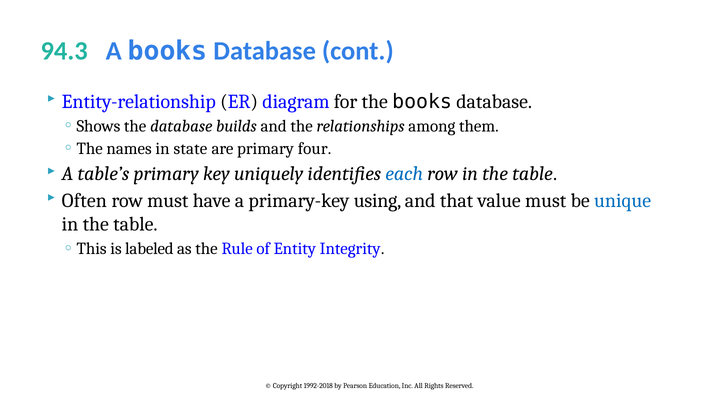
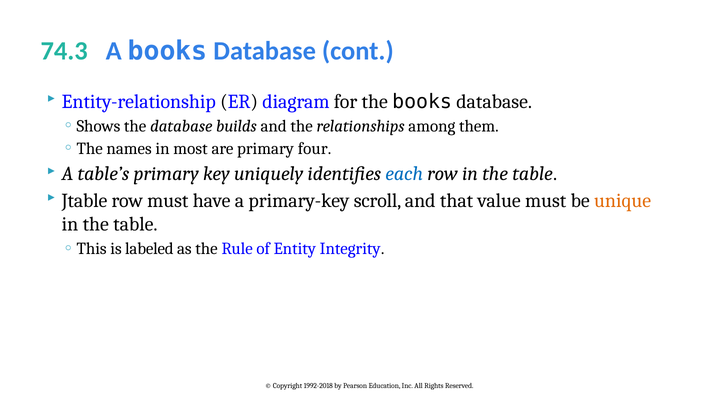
94.3: 94.3 -> 74.3
state: state -> most
Often: Often -> Jtable
using: using -> scroll
unique colour: blue -> orange
